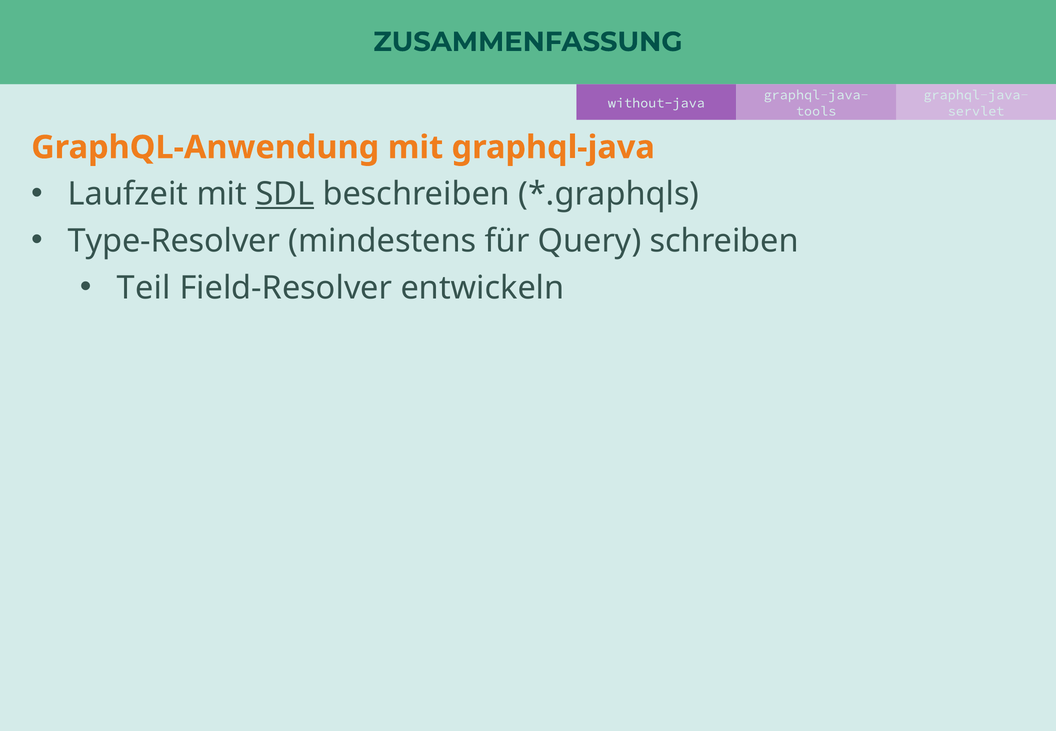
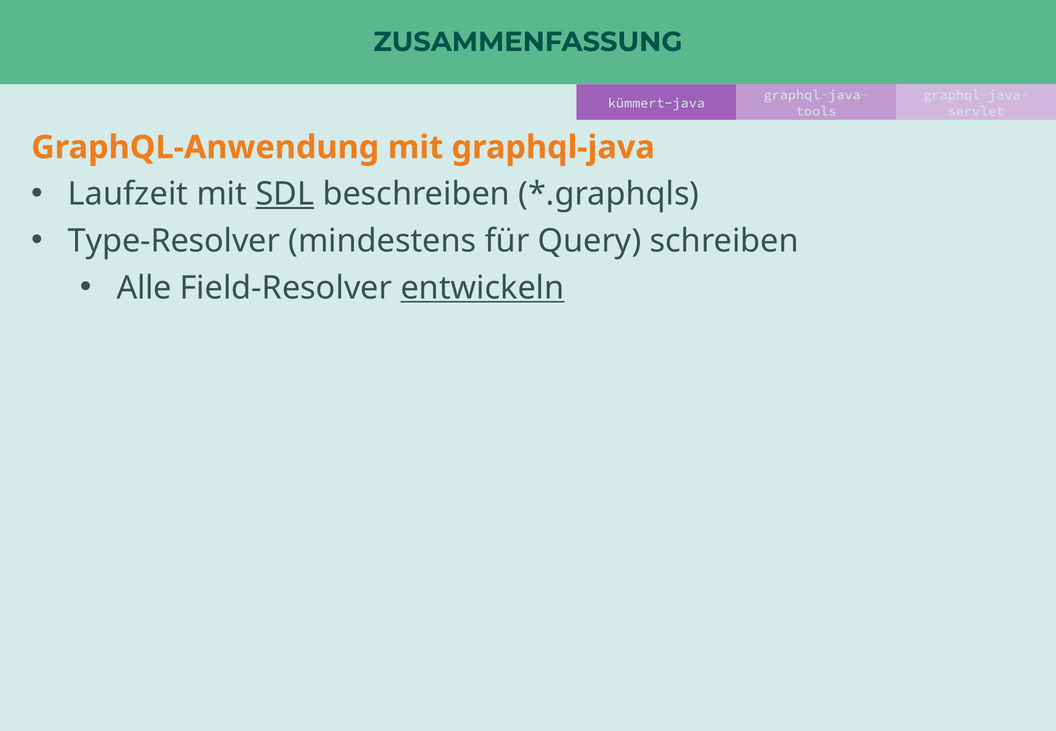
without-java: without-java -> kümmert-java
Teil: Teil -> Alle
entwickeln underline: none -> present
